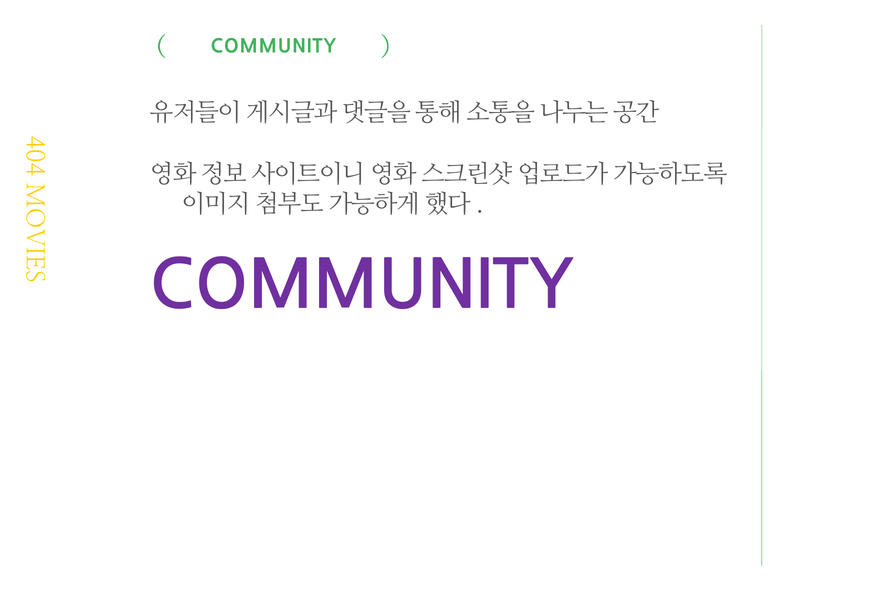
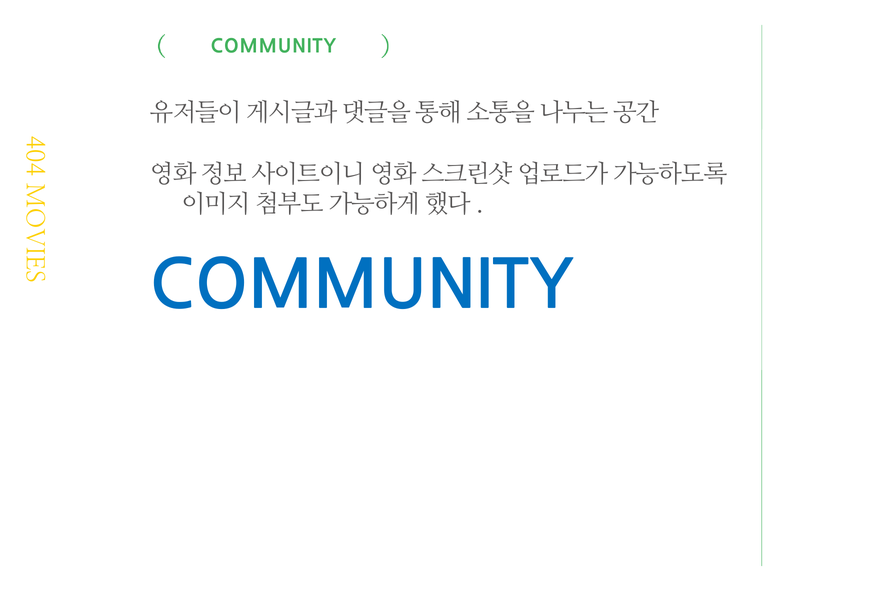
COMMUNITY at (362, 286) colour: purple -> blue
